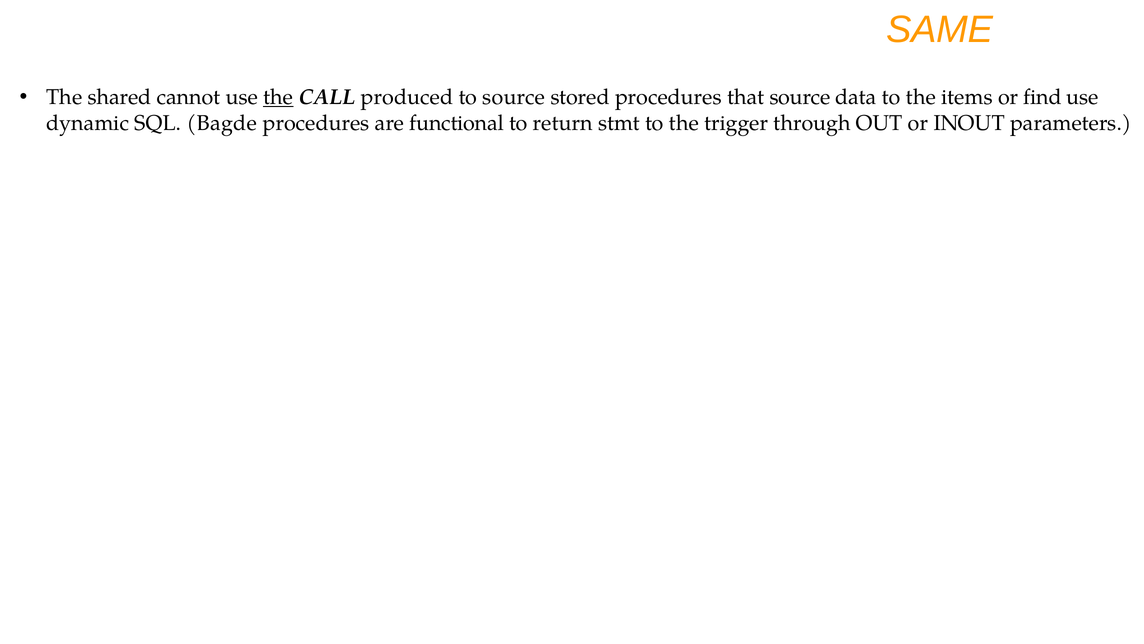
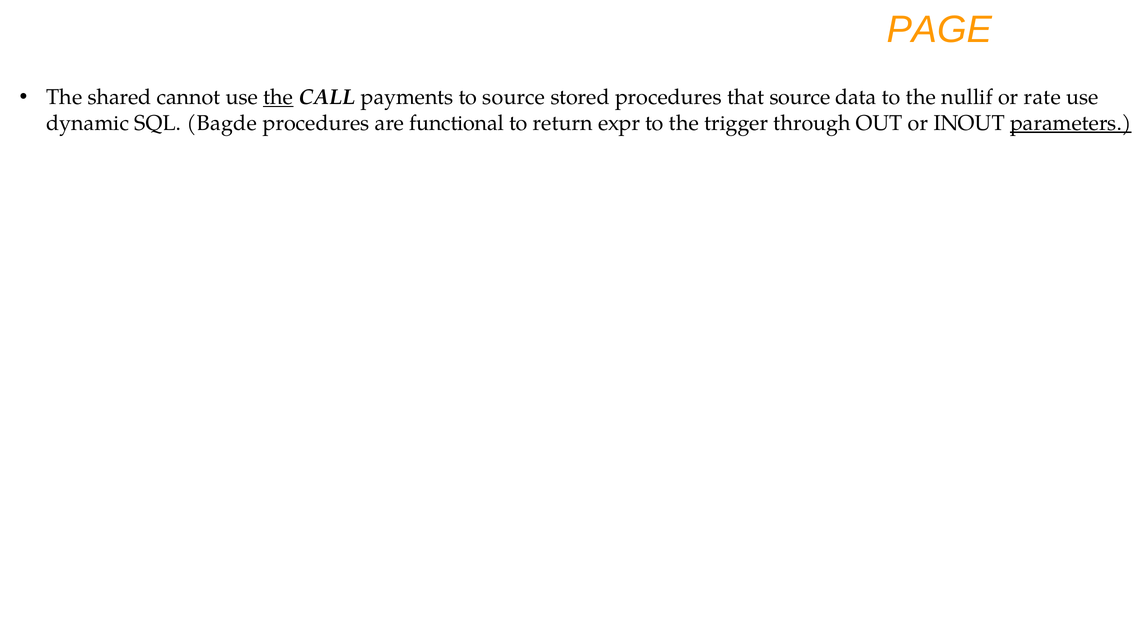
SAME: SAME -> PAGE
produced: produced -> payments
items: items -> nullif
find: find -> rate
stmt: stmt -> expr
parameters underline: none -> present
